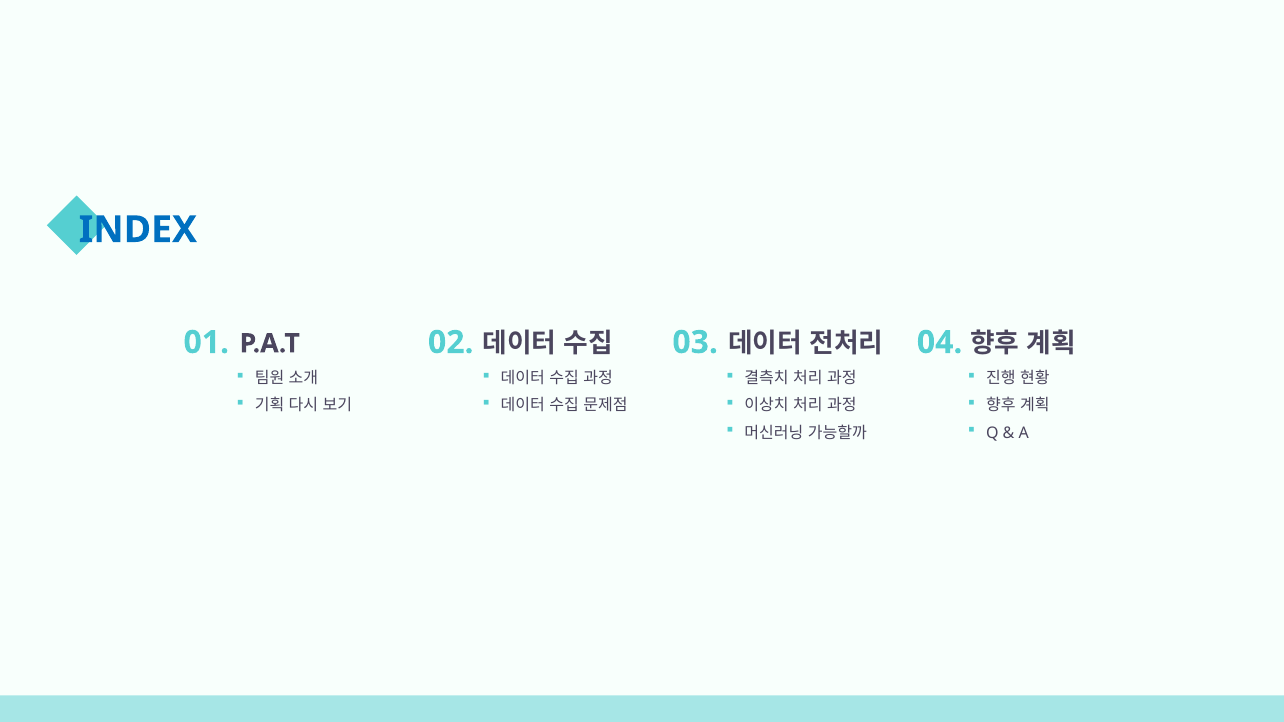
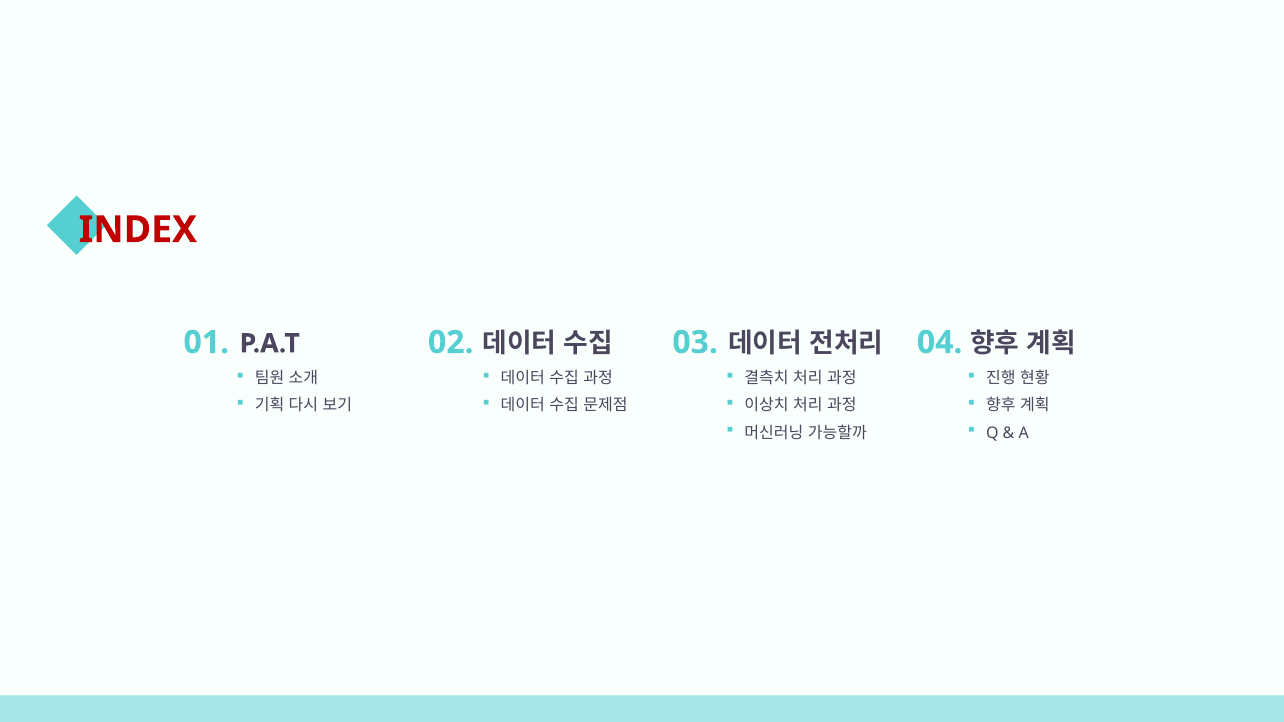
INDEX colour: blue -> red
